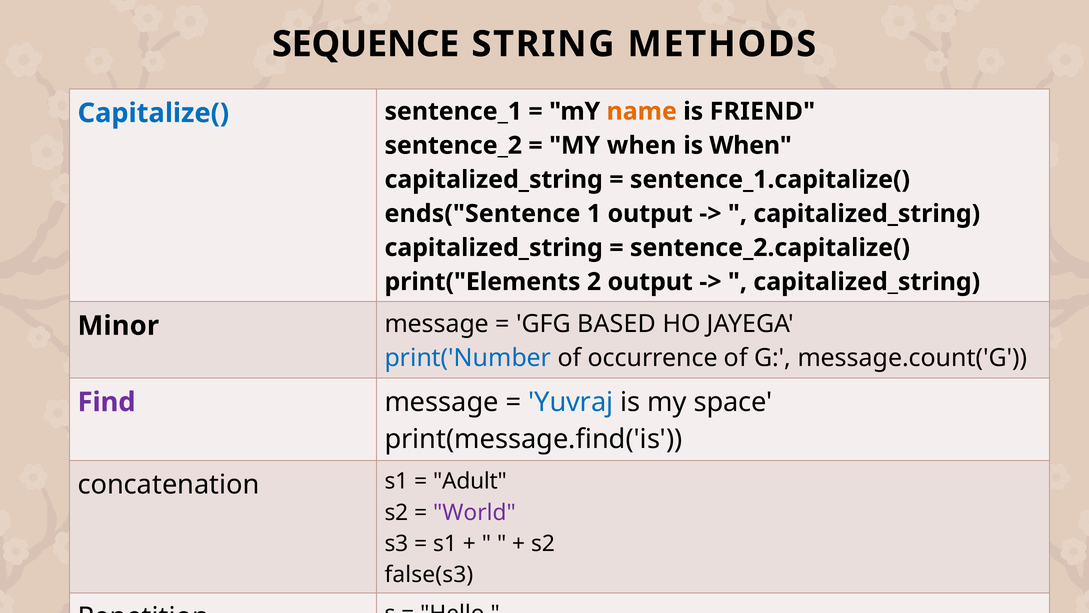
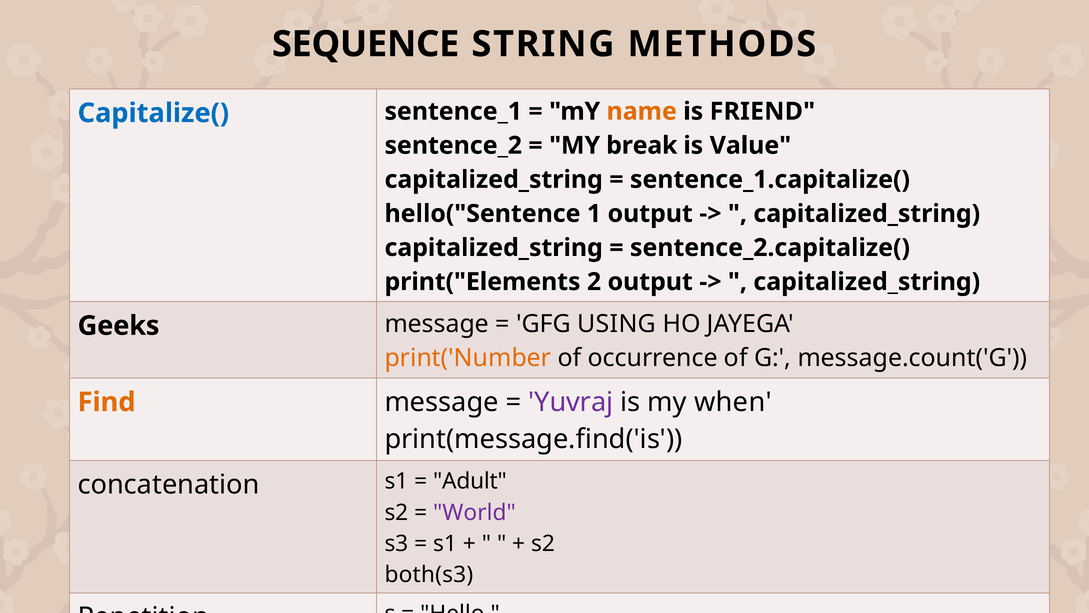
MY when: when -> break
is When: When -> Value
ends("Sentence: ends("Sentence -> hello("Sentence
Minor: Minor -> Geeks
BASED: BASED -> USING
print('Number colour: blue -> orange
Find colour: purple -> orange
Yuvraj colour: blue -> purple
space: space -> when
false(s3: false(s3 -> both(s3
